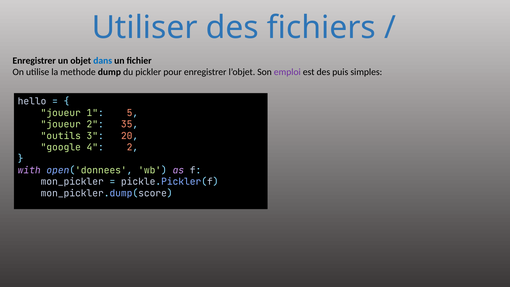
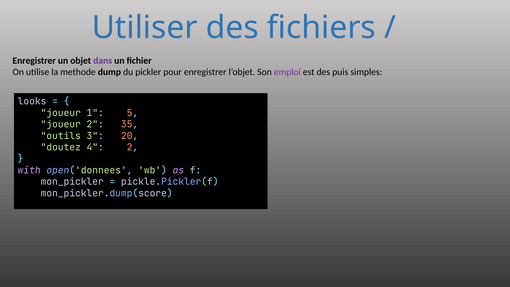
dans colour: blue -> purple
hello: hello -> looks
google: google -> doutez
